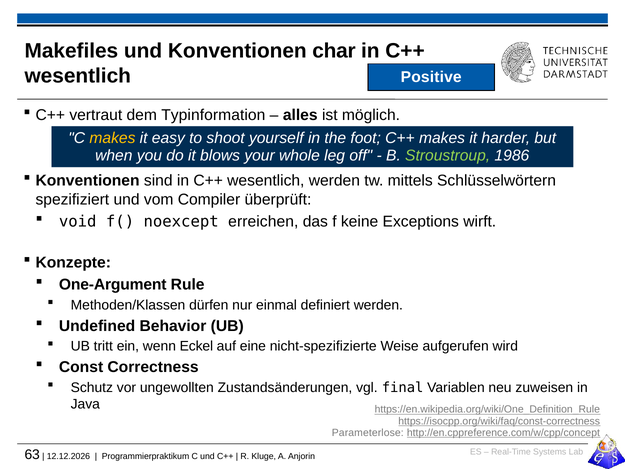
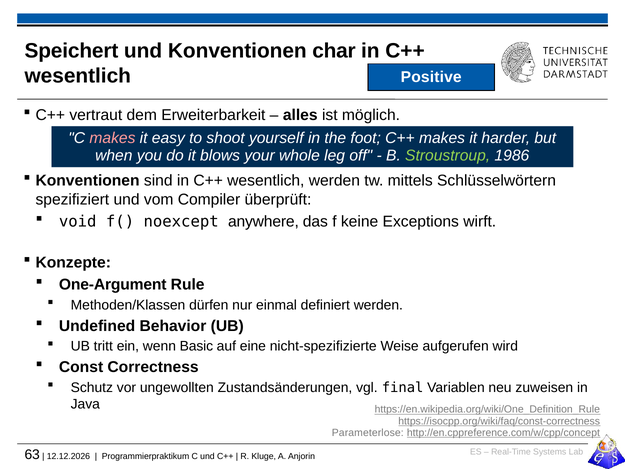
Makefiles: Makefiles -> Speichert
Typinformation: Typinformation -> Erweiterbarkeit
makes at (112, 138) colour: yellow -> pink
erreichen: erreichen -> anywhere
Eckel: Eckel -> Basic
